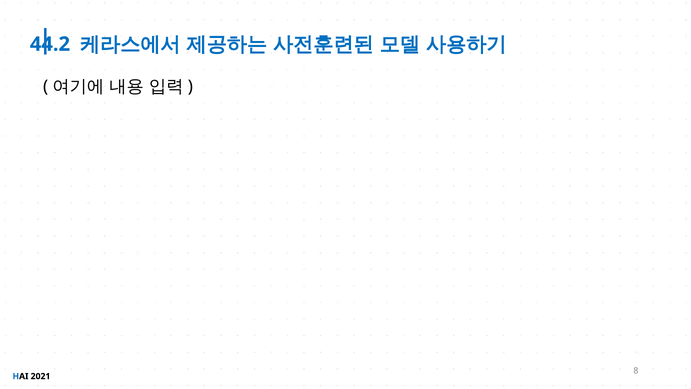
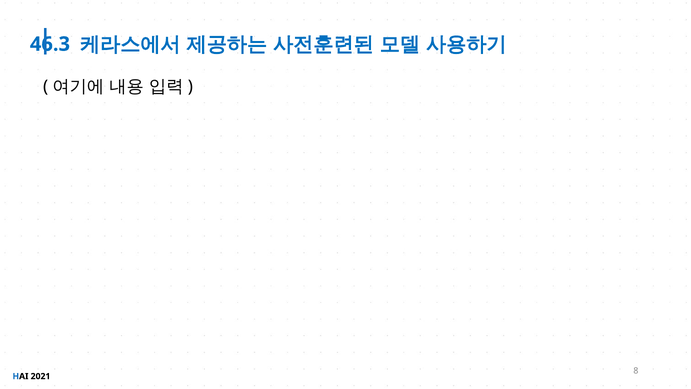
44.2: 44.2 -> 46.3
